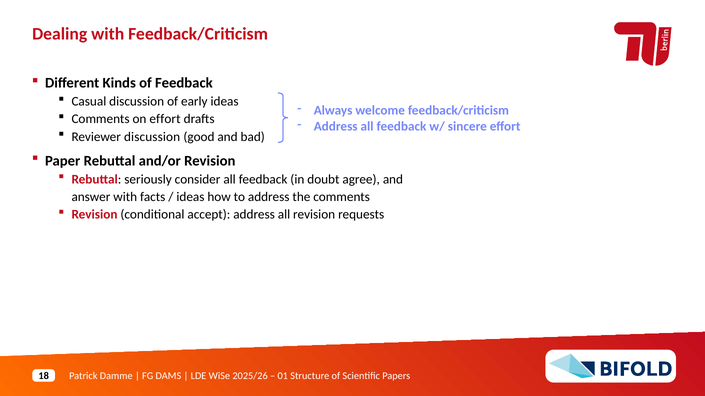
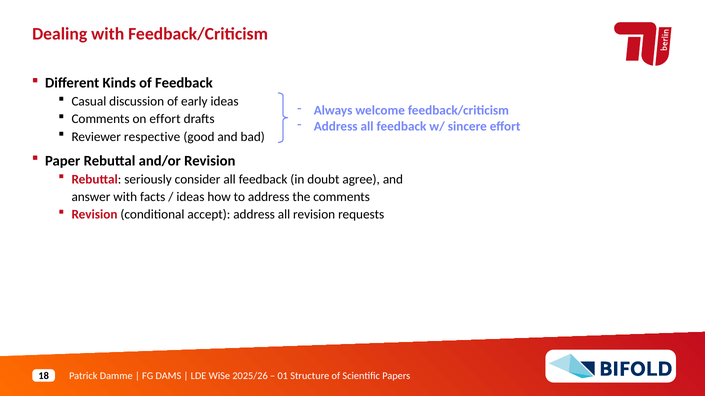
Reviewer discussion: discussion -> respective
